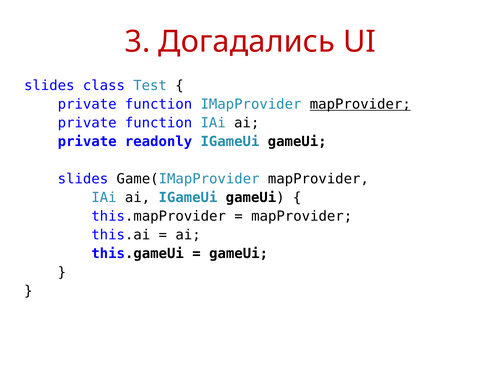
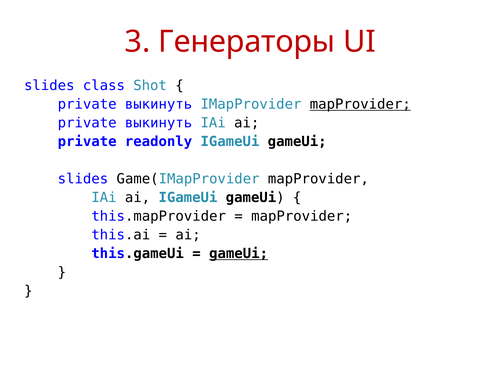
Догадались: Догадались -> Генераторы
Test: Test -> Shot
function at (159, 104): function -> выкинуть
function at (159, 123): function -> выкинуть
gameUi at (239, 254) underline: none -> present
